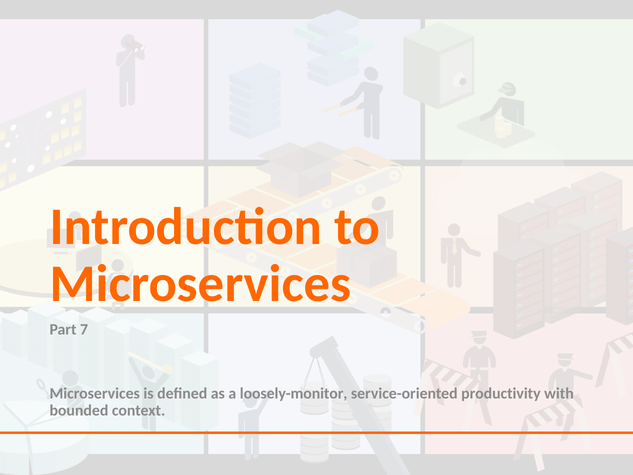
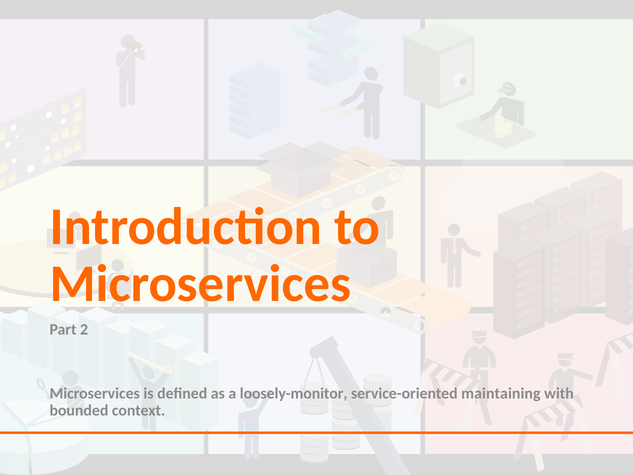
7: 7 -> 2
productivity: productivity -> maintaining
